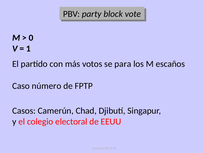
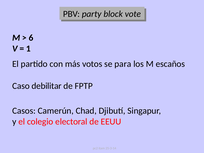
0: 0 -> 6
número: número -> debilitar
